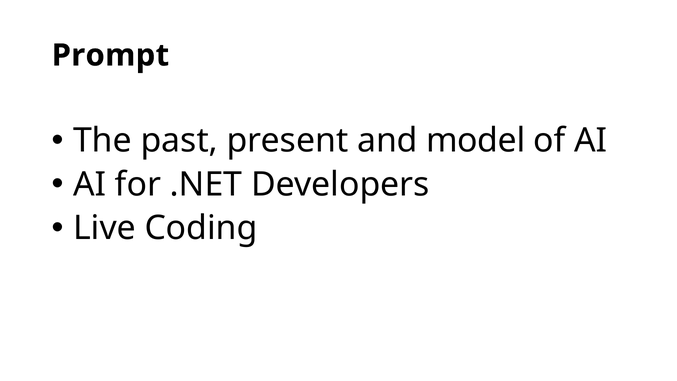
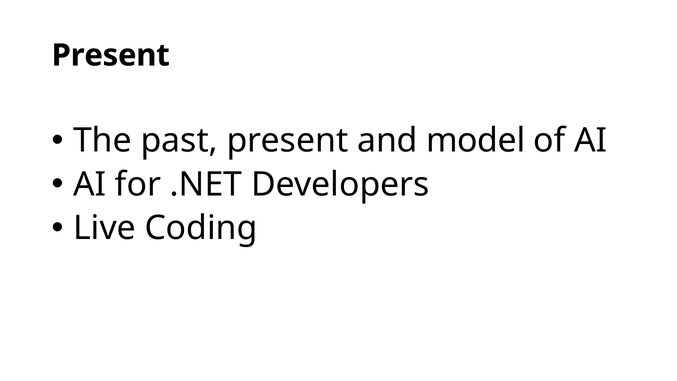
Prompt at (110, 55): Prompt -> Present
